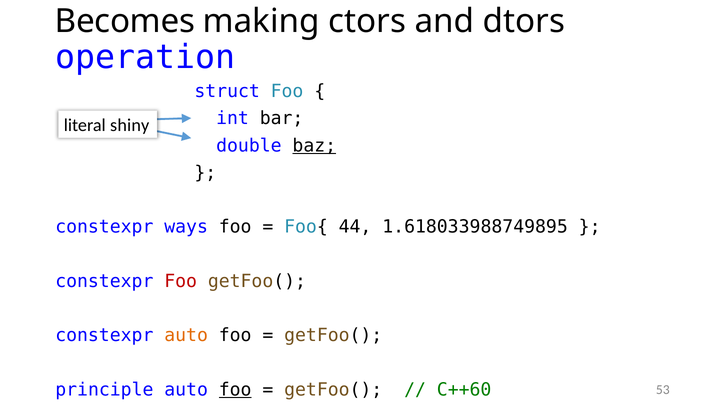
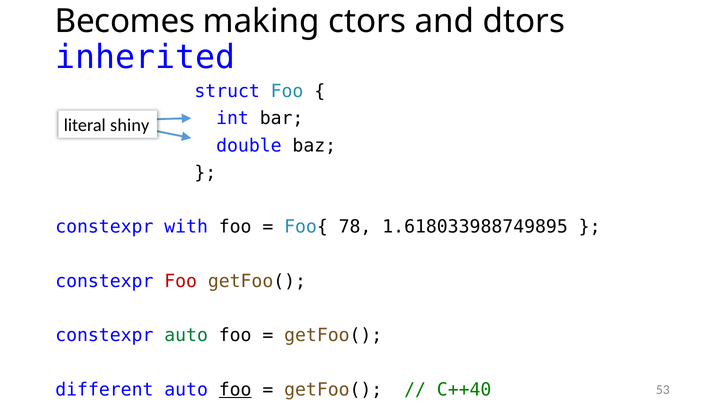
operation: operation -> inherited
baz underline: present -> none
ways: ways -> with
44: 44 -> 78
auto at (186, 335) colour: orange -> green
principle: principle -> different
C++60: C++60 -> C++40
